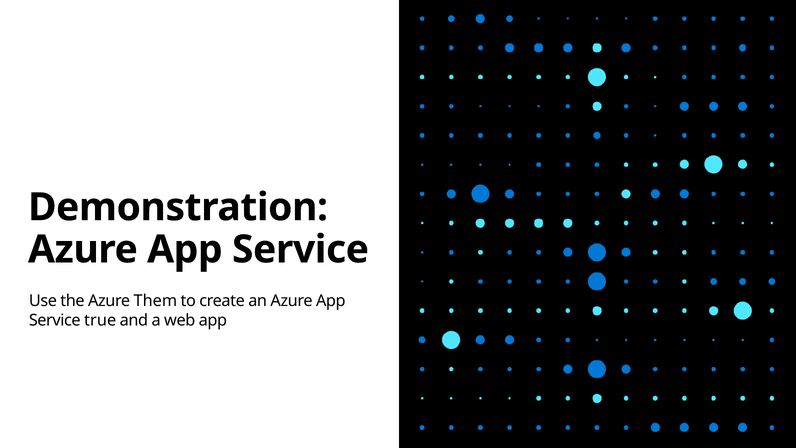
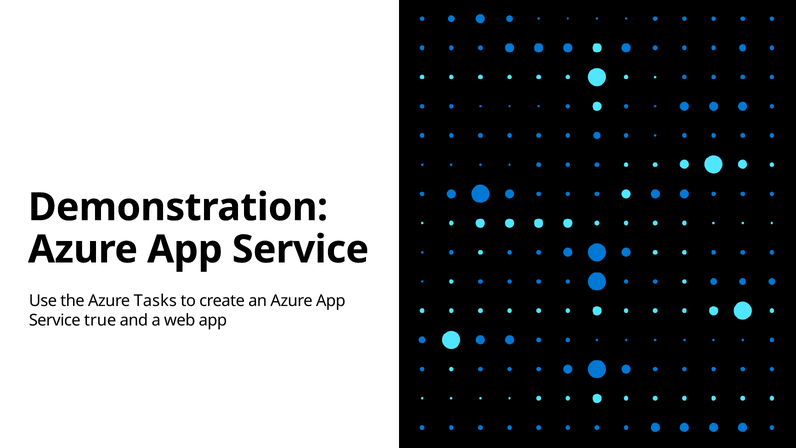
Them: Them -> Tasks
